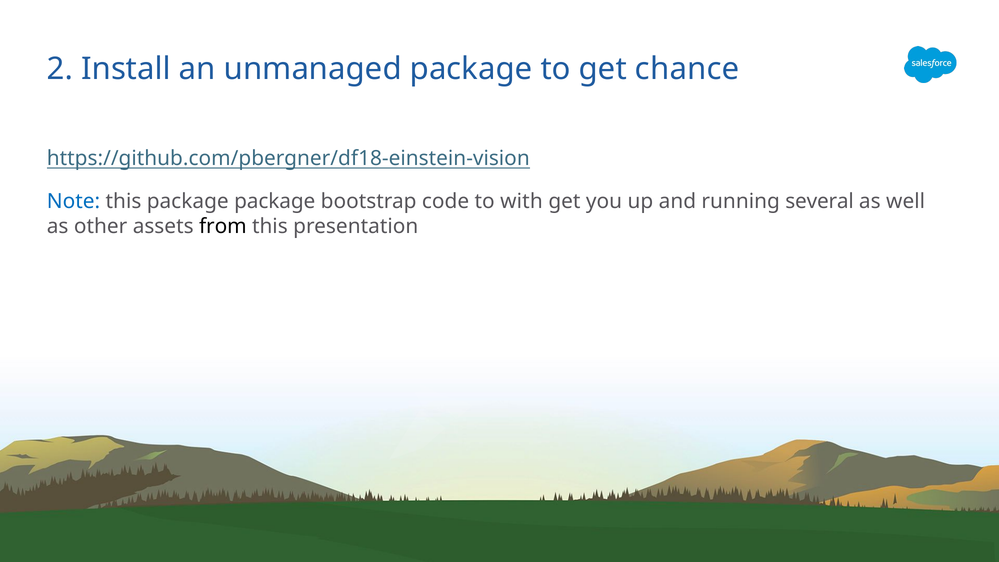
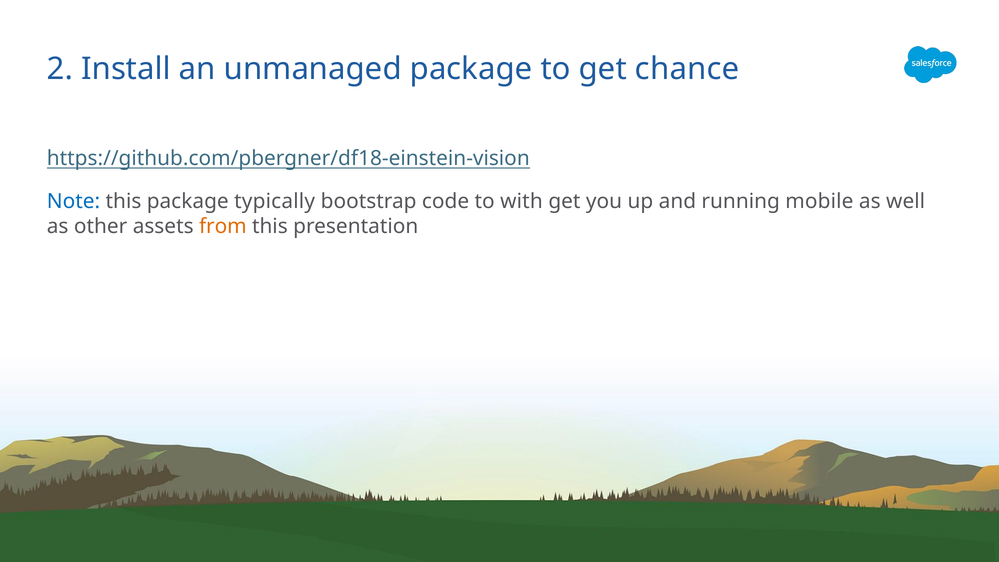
package package: package -> typically
several: several -> mobile
from colour: black -> orange
